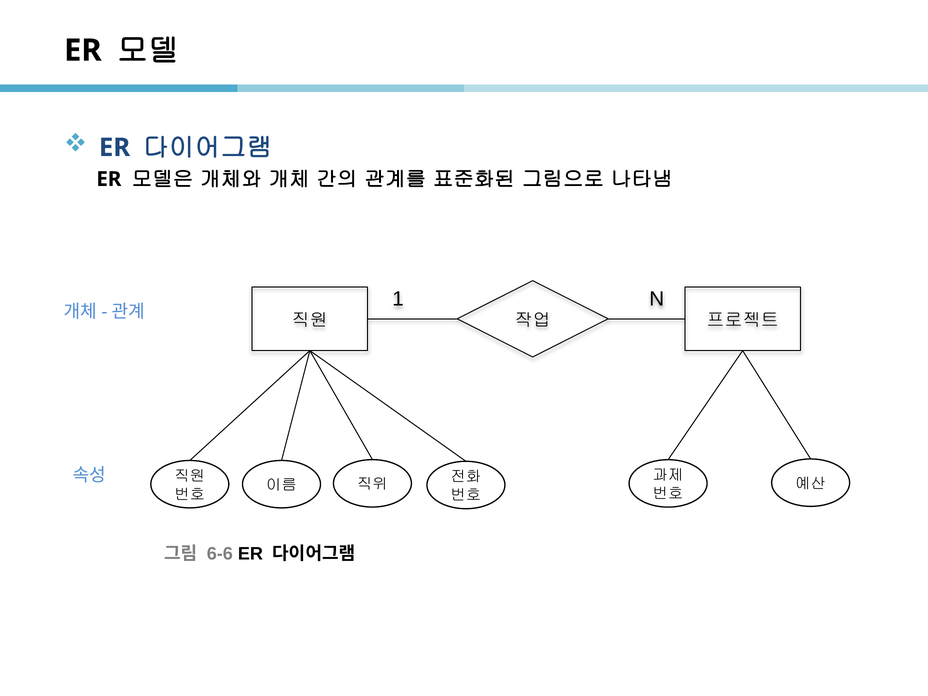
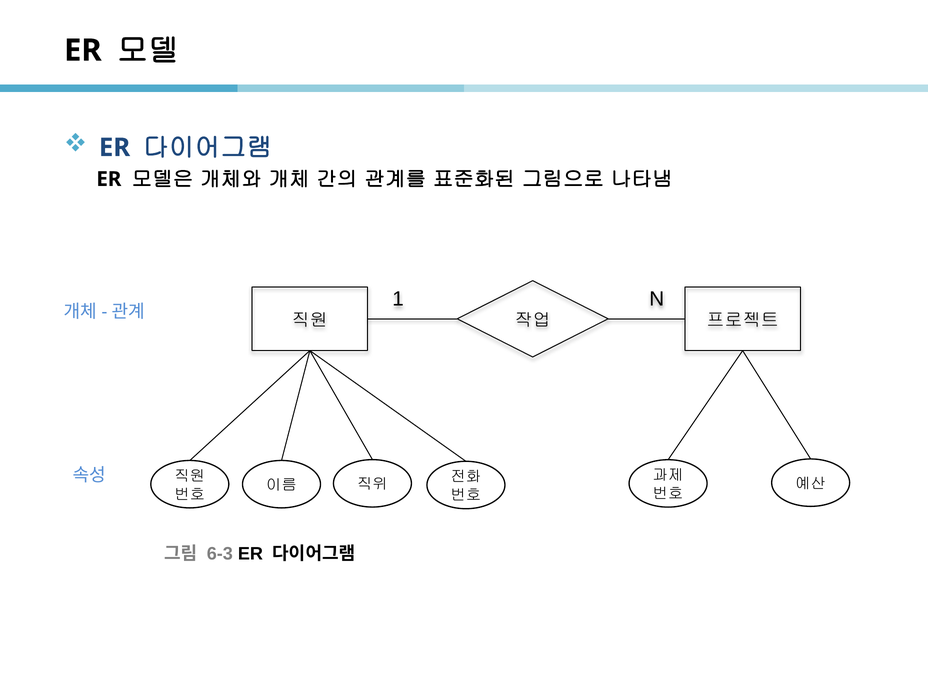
6-6: 6-6 -> 6-3
